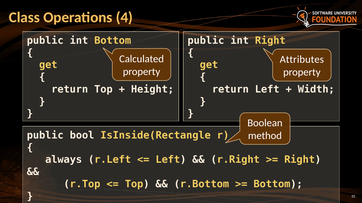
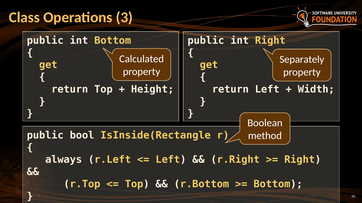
4: 4 -> 3
Attributes: Attributes -> Separately
